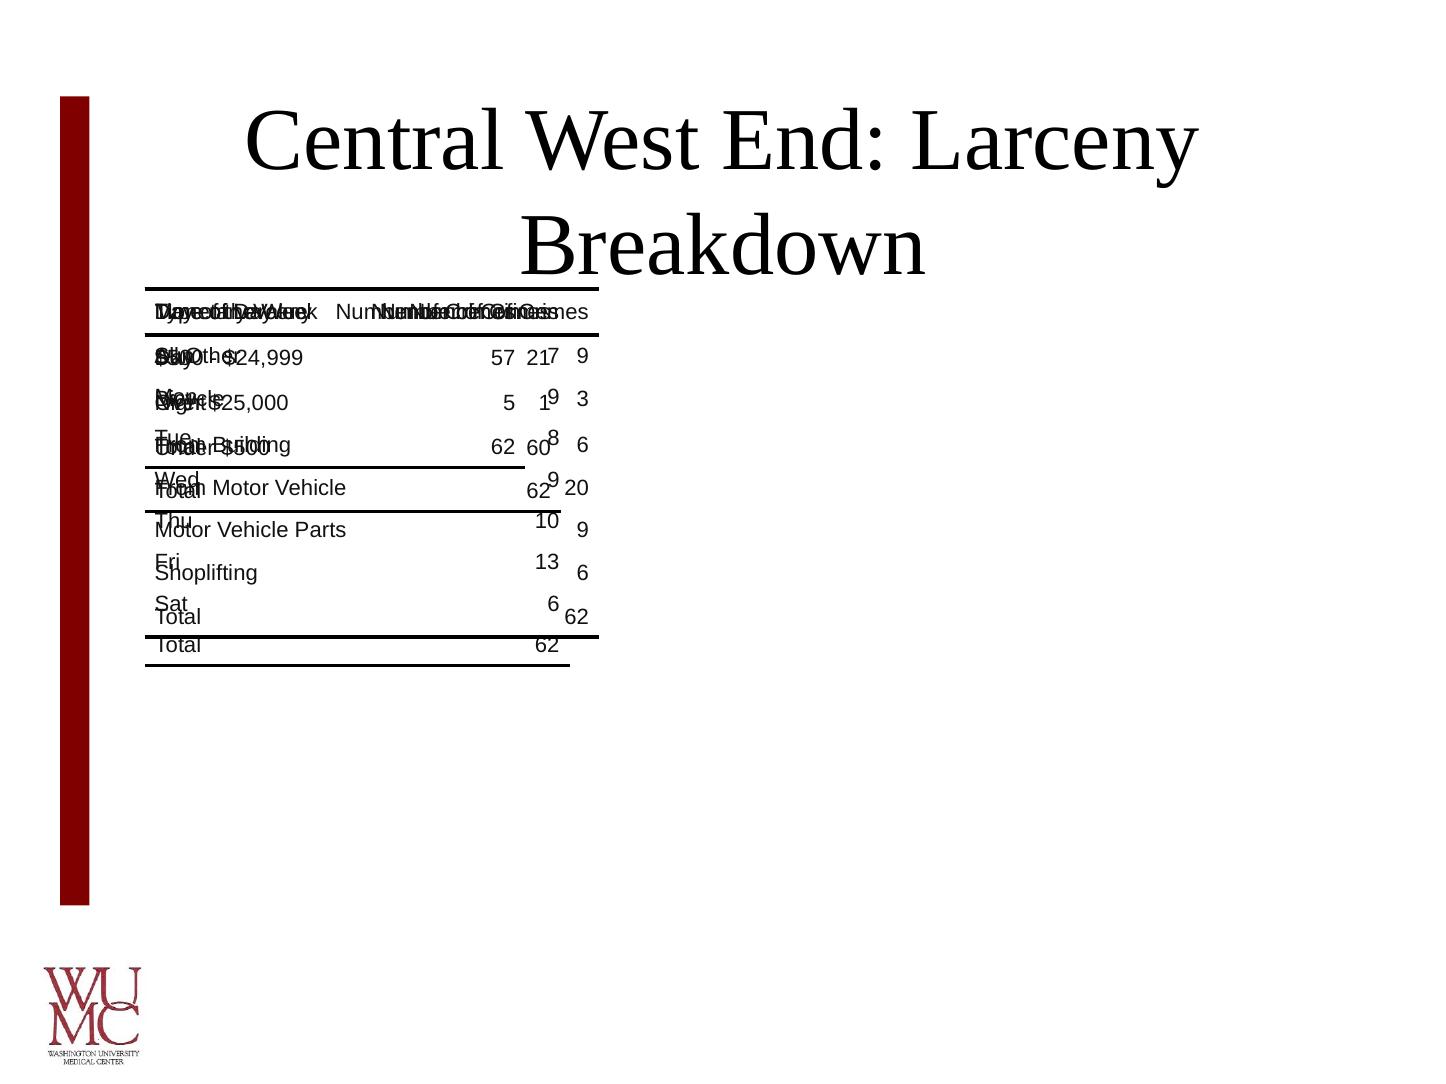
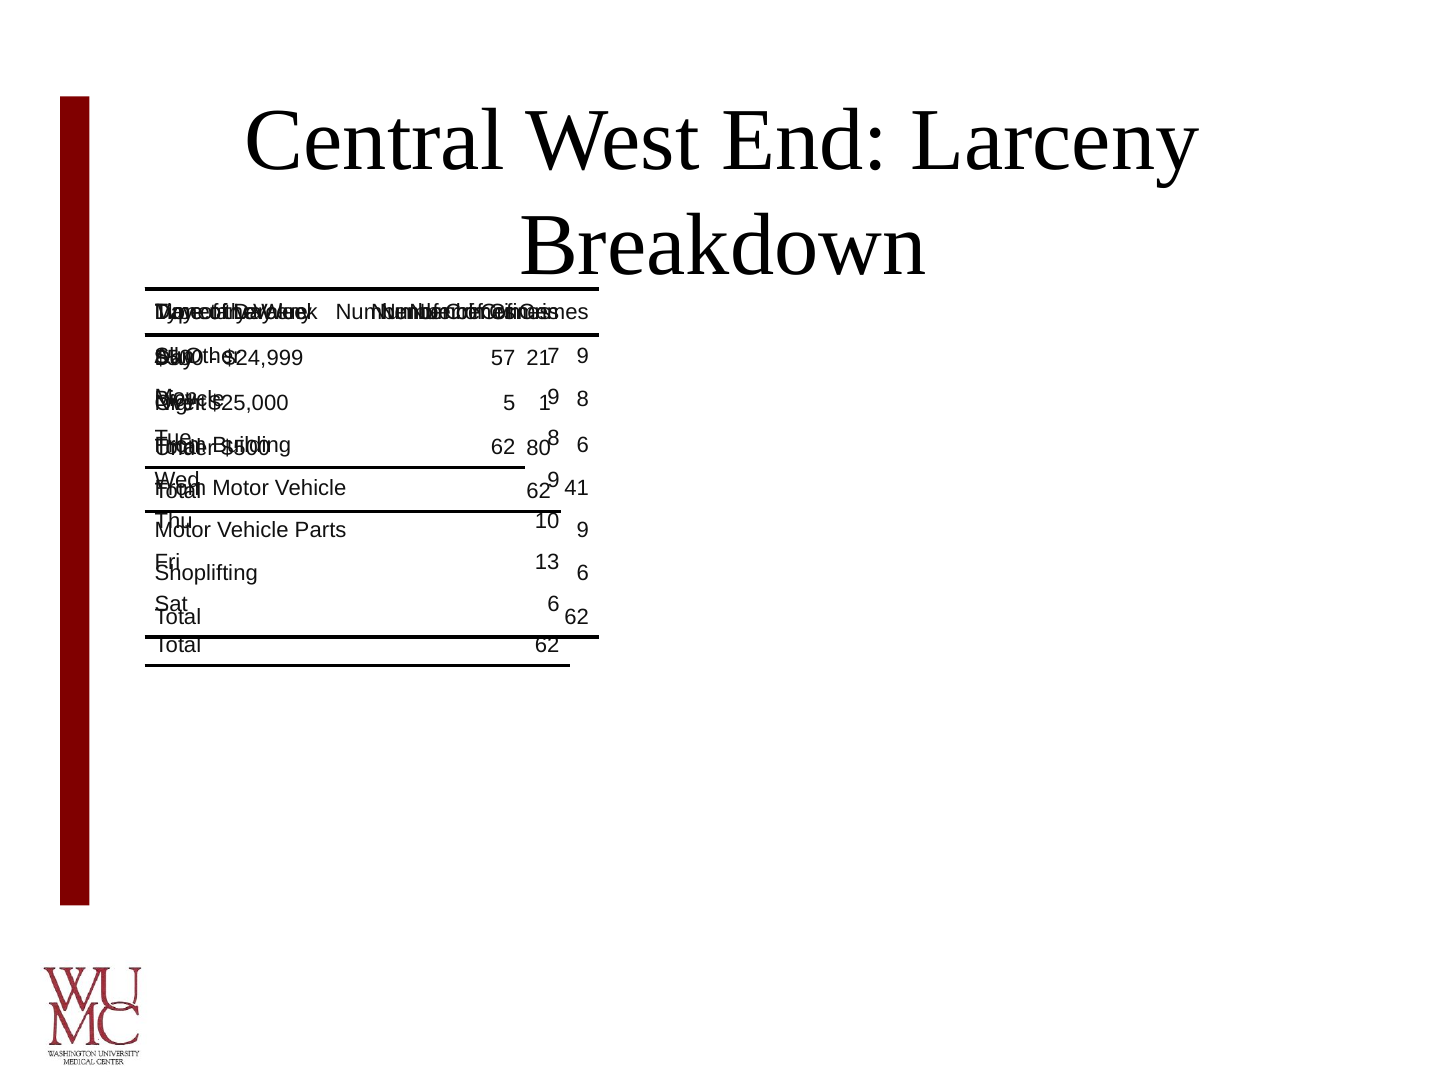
3 at (583, 400): 3 -> 8
60: 60 -> 80
20: 20 -> 41
